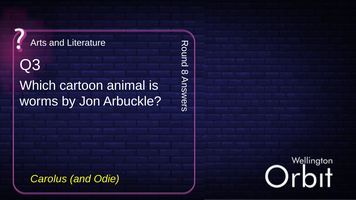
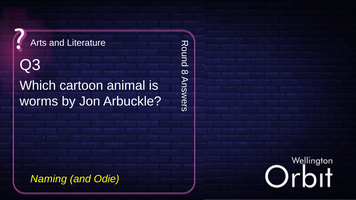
Carolus: Carolus -> Naming
